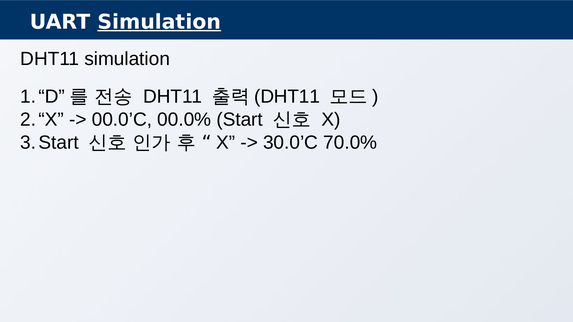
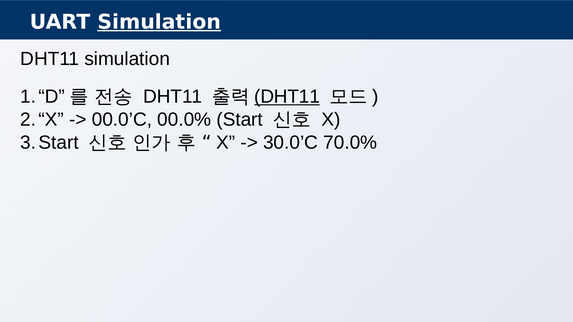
DHT11 at (287, 97) underline: none -> present
